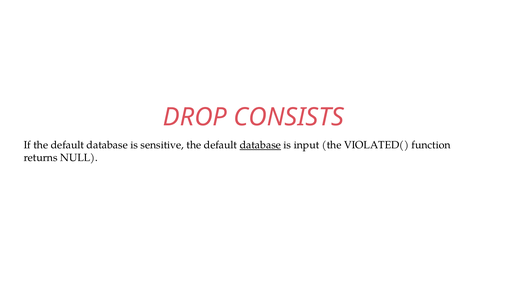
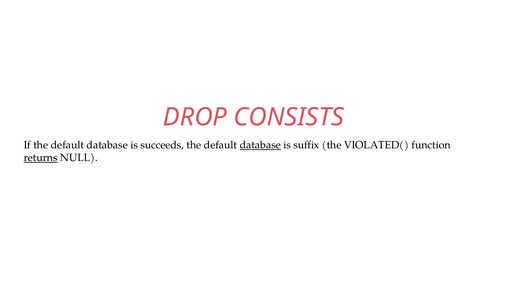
sensitive: sensitive -> succeeds
input: input -> suffix
returns underline: none -> present
